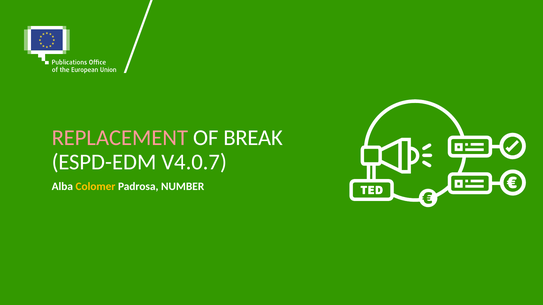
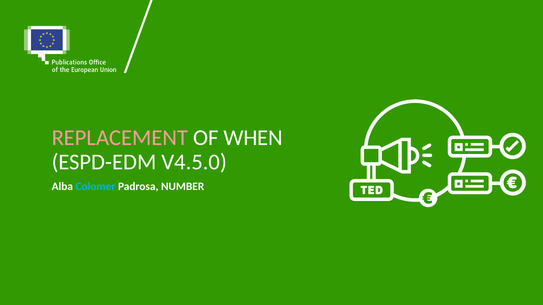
BREAK: BREAK -> WHEN
V4.0.7: V4.0.7 -> V4.5.0
Colomer colour: yellow -> light blue
